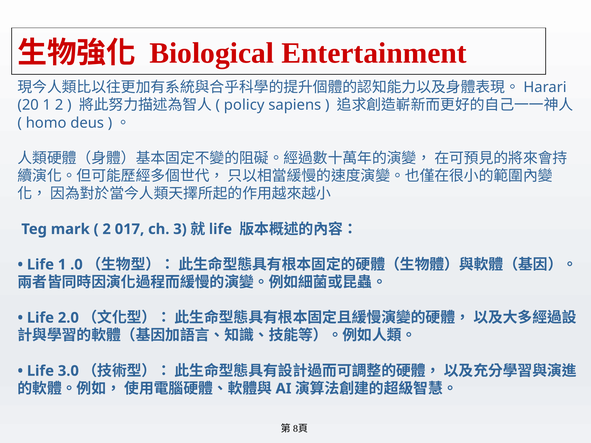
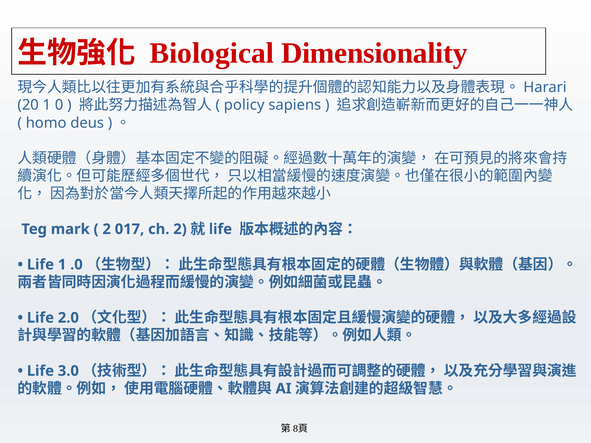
Entertainment: Entertainment -> Dimensionality
1 2: 2 -> 0
ch 3: 3 -> 2
